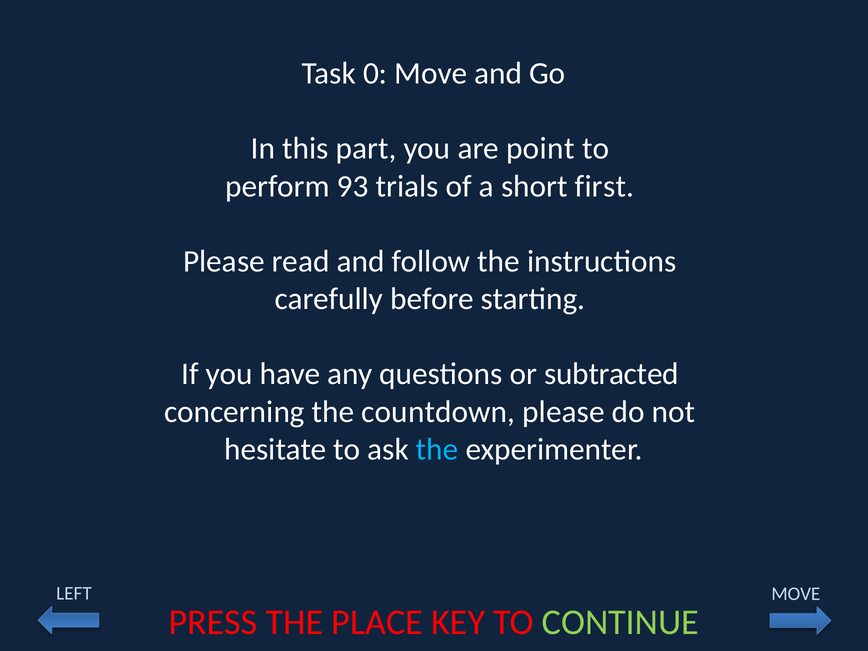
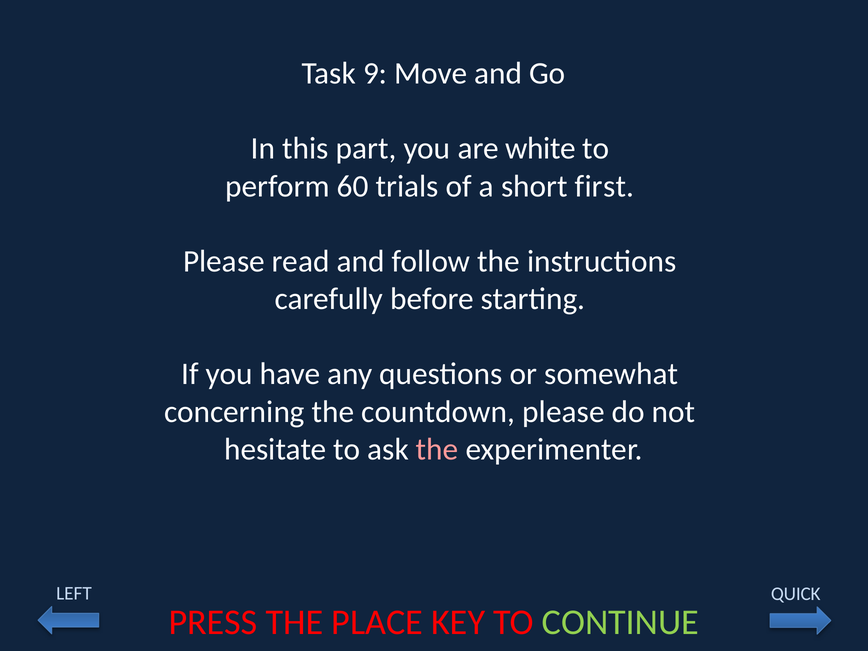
0: 0 -> 9
point: point -> white
93: 93 -> 60
subtracted: subtracted -> somewhat
the at (437, 449) colour: light blue -> pink
LEFT MOVE: MOVE -> QUICK
